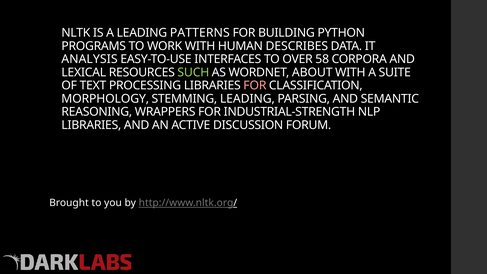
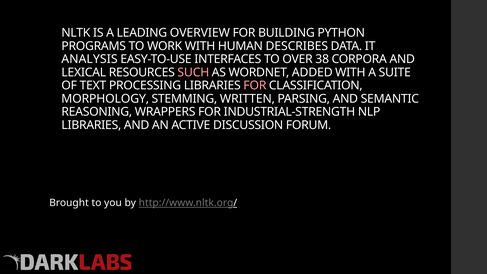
PATTERNS: PATTERNS -> OVERVIEW
58: 58 -> 38
SUCH colour: light green -> pink
ABOUT: ABOUT -> ADDED
STEMMING LEADING: LEADING -> WRITTEN
